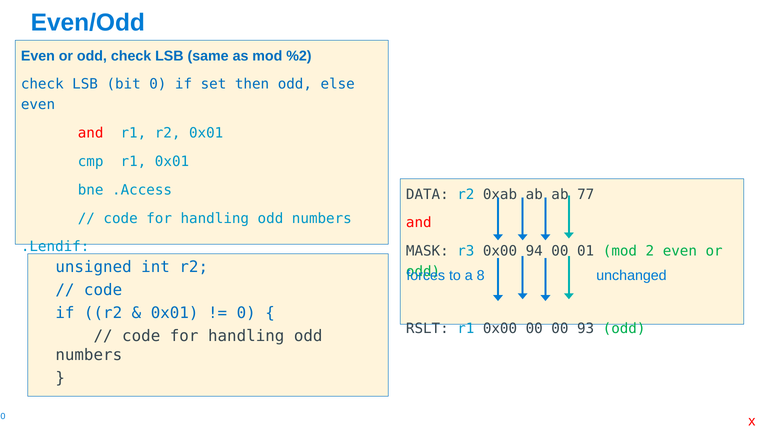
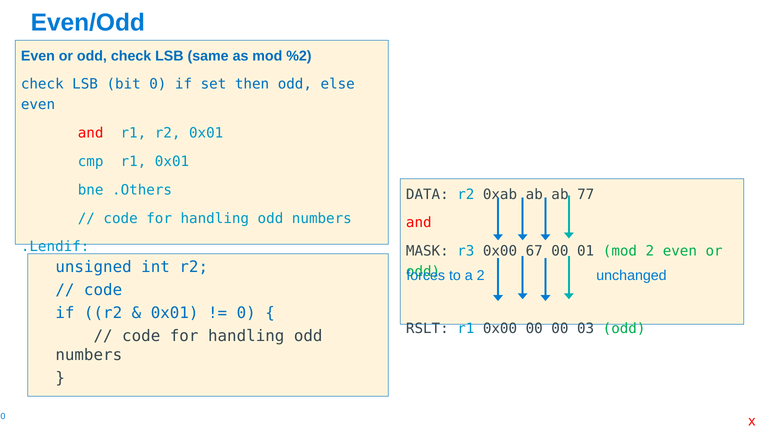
.Access: .Access -> .Others
94: 94 -> 67
a 8: 8 -> 2
93: 93 -> 03
